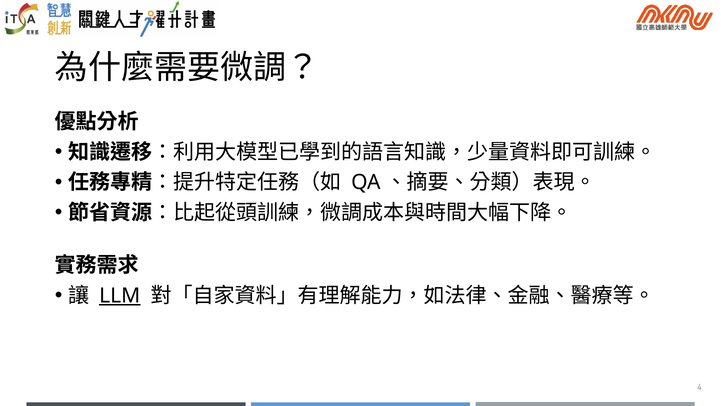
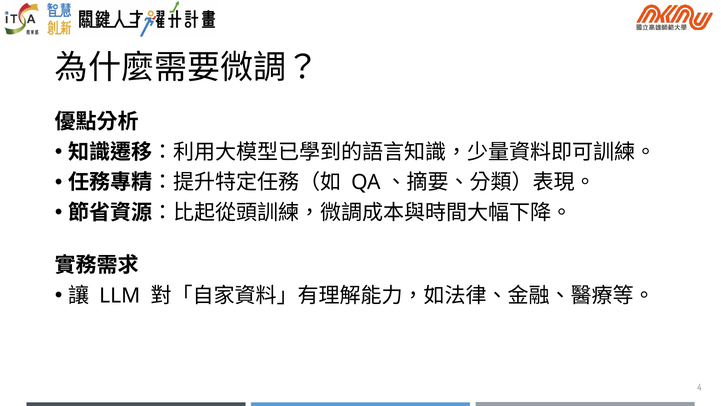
LLM underline: present -> none
